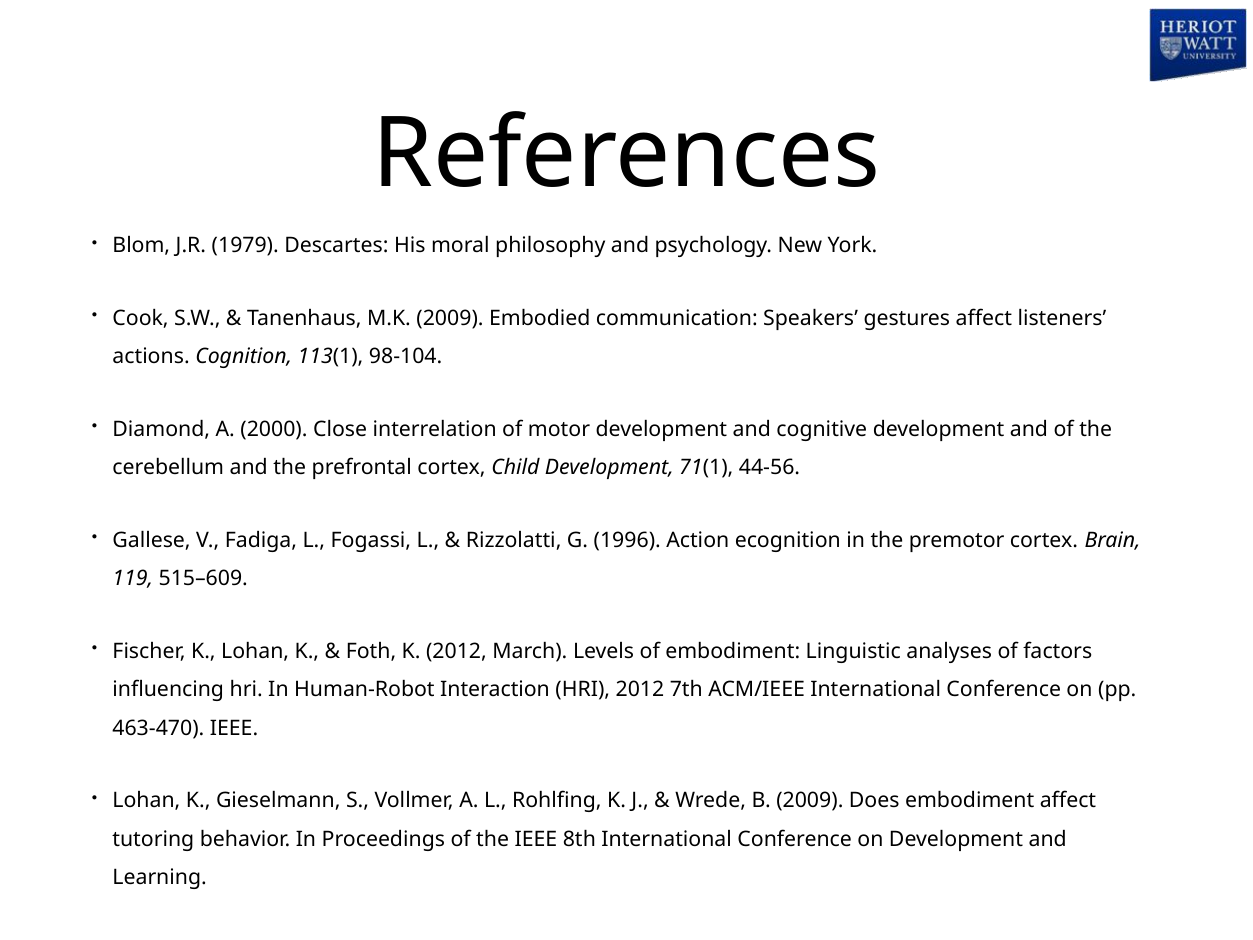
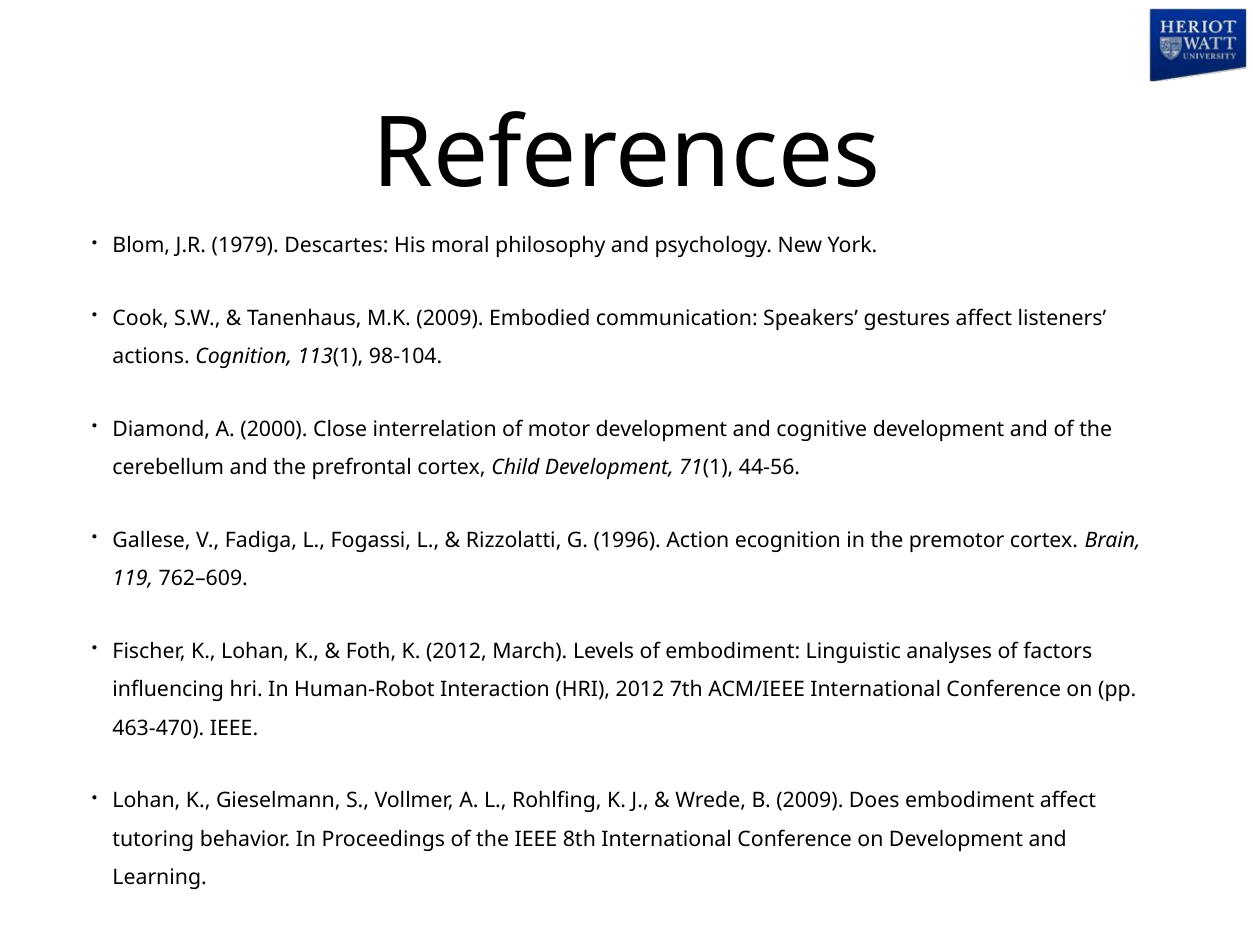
515–609: 515–609 -> 762–609
